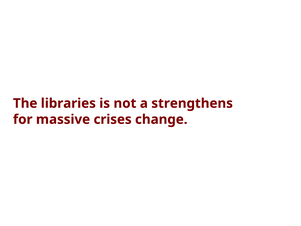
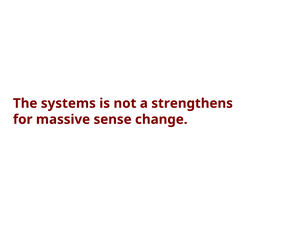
libraries: libraries -> systems
crises: crises -> sense
